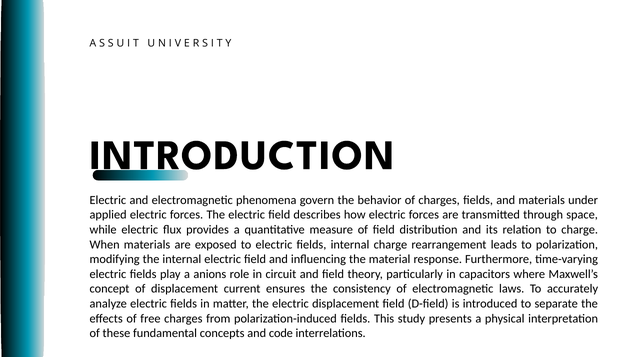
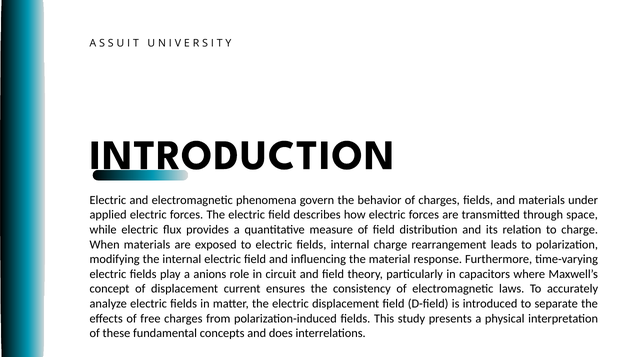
code: code -> does
